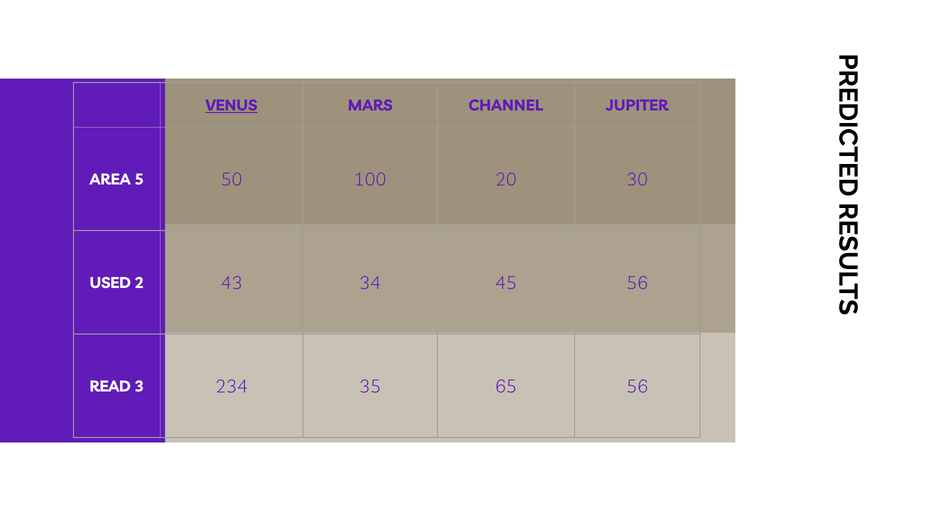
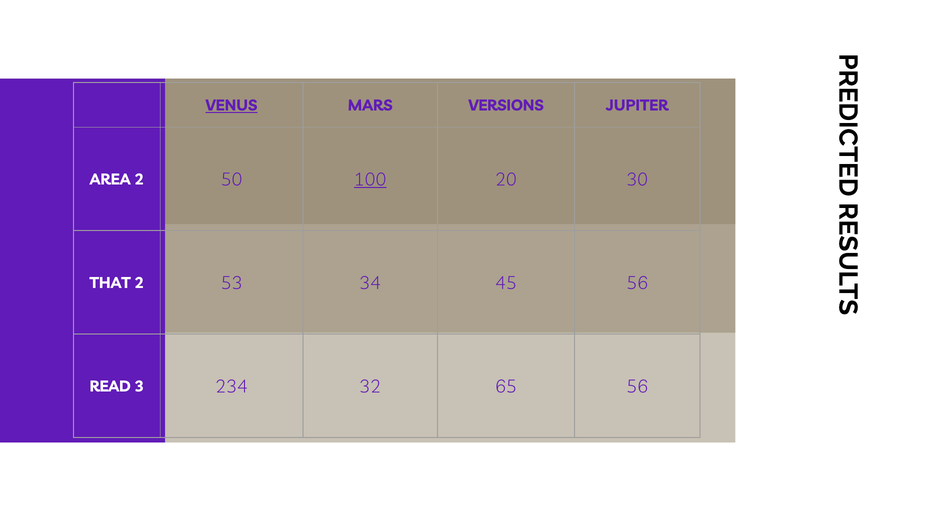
CHANNEL: CHANNEL -> VERSIONS
AREA 5: 5 -> 2
100 underline: none -> present
USED: USED -> THAT
43: 43 -> 53
35: 35 -> 32
